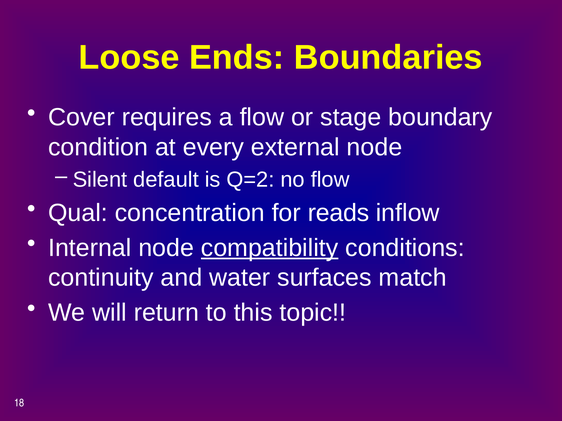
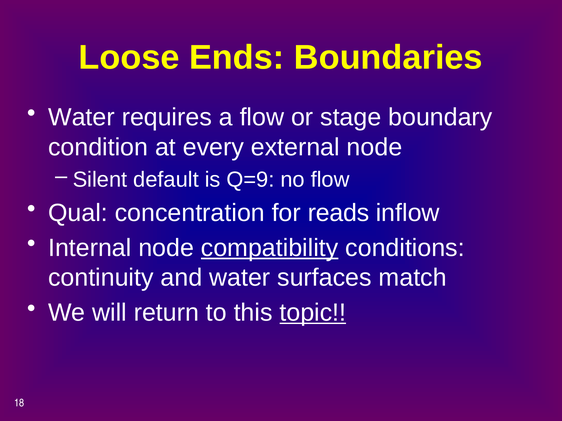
Cover at (81, 117): Cover -> Water
Q=2: Q=2 -> Q=9
topic underline: none -> present
